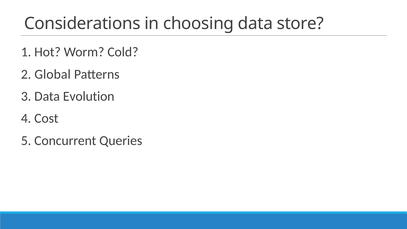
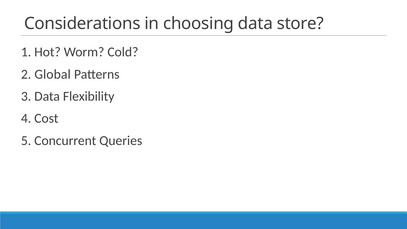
Evolution: Evolution -> Flexibility
